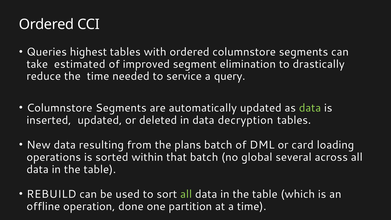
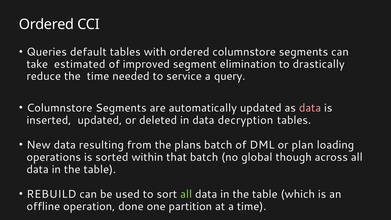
highest: highest -> default
data at (310, 108) colour: light green -> pink
card: card -> plan
several: several -> though
